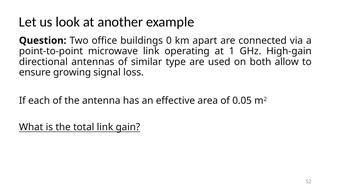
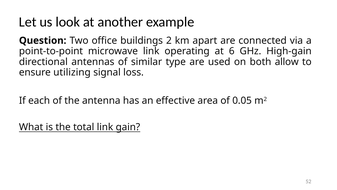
0: 0 -> 2
1: 1 -> 6
growing: growing -> utilizing
